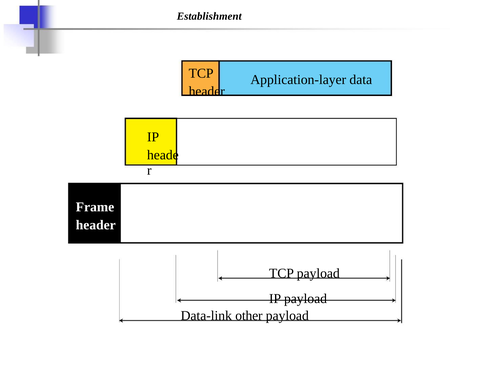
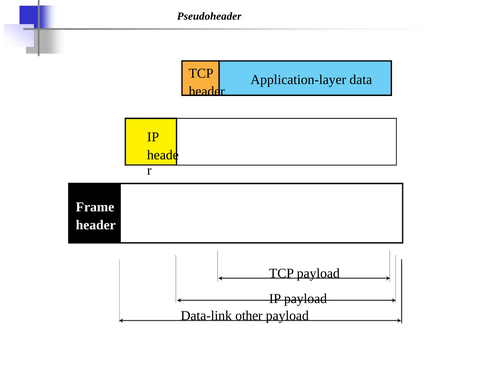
Establishment: Establishment -> Pseudoheader
